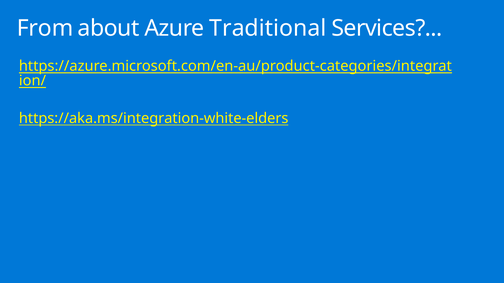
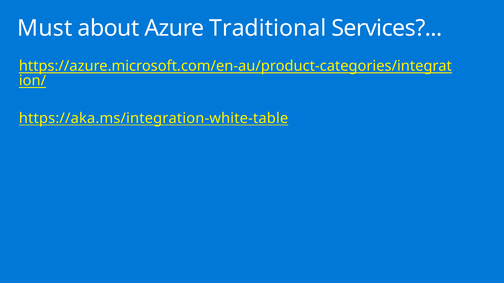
From: From -> Must
https://aka.ms/integration-white-elders: https://aka.ms/integration-white-elders -> https://aka.ms/integration-white-table
